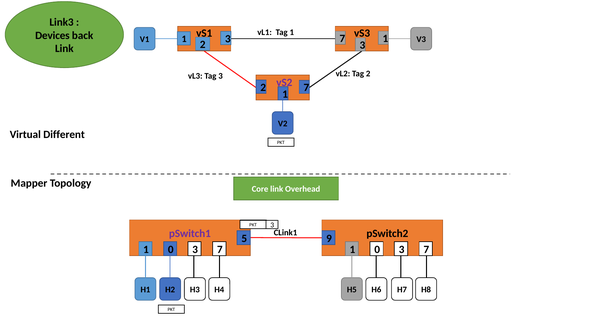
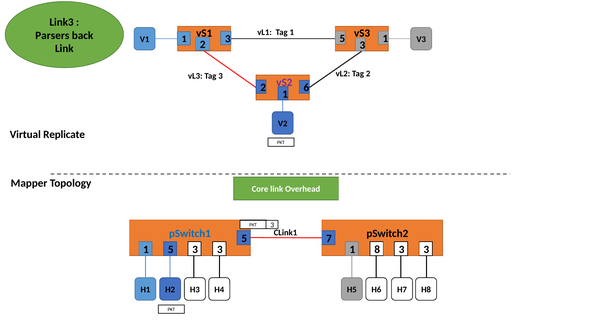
Devices: Devices -> Parsers
7 at (342, 39): 7 -> 5
2 7: 7 -> 6
Different: Different -> Replicate
pSwitch1 colour: purple -> blue
9: 9 -> 7
0 at (171, 249): 0 -> 5
7 at (220, 249): 7 -> 3
0 at (377, 249): 0 -> 8
7 at (426, 249): 7 -> 3
